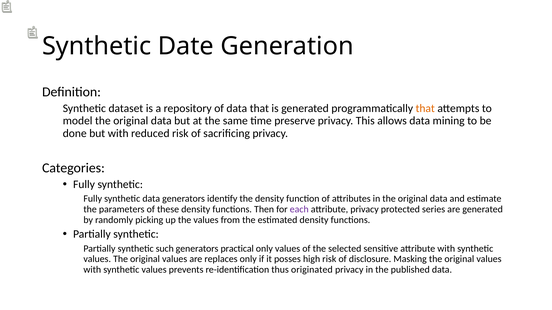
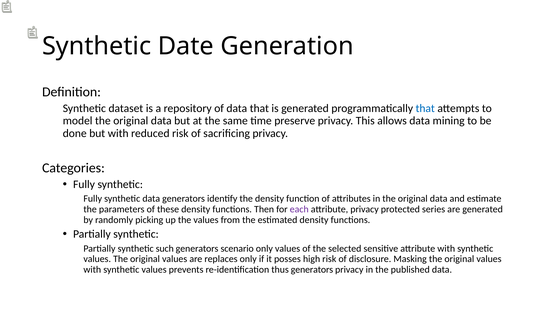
that at (425, 109) colour: orange -> blue
practical: practical -> scenario
thus originated: originated -> generators
